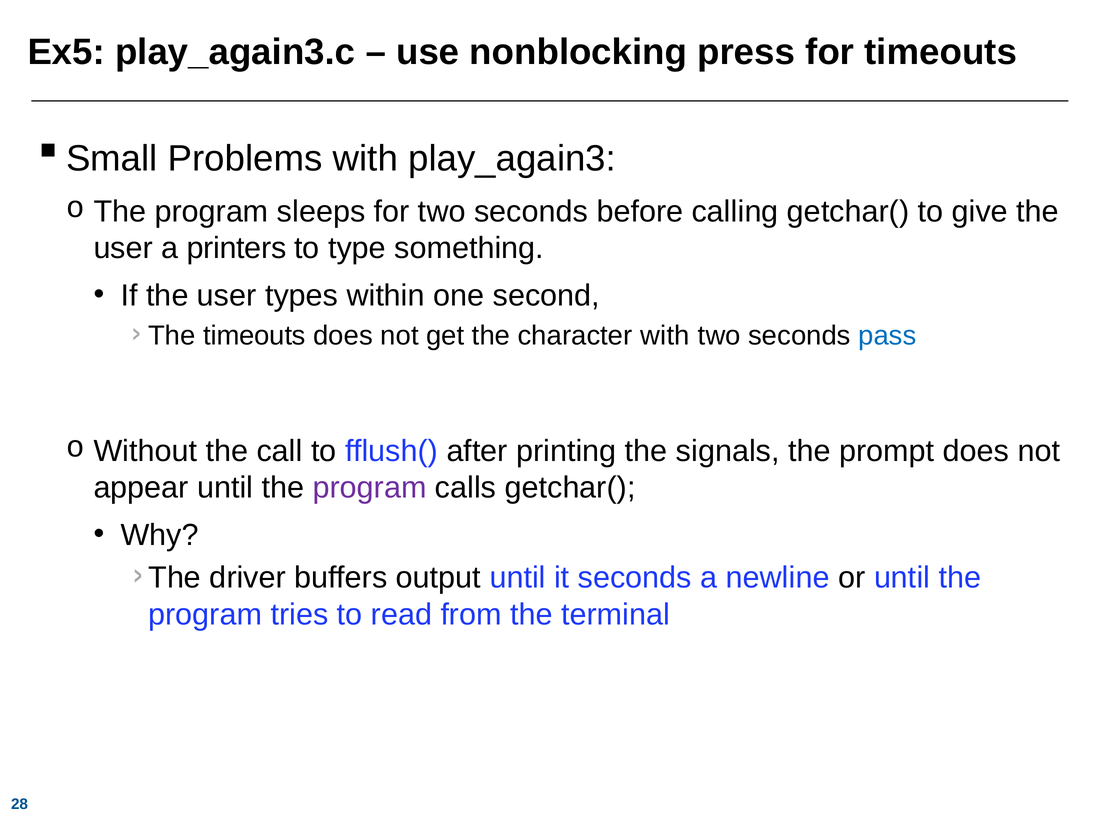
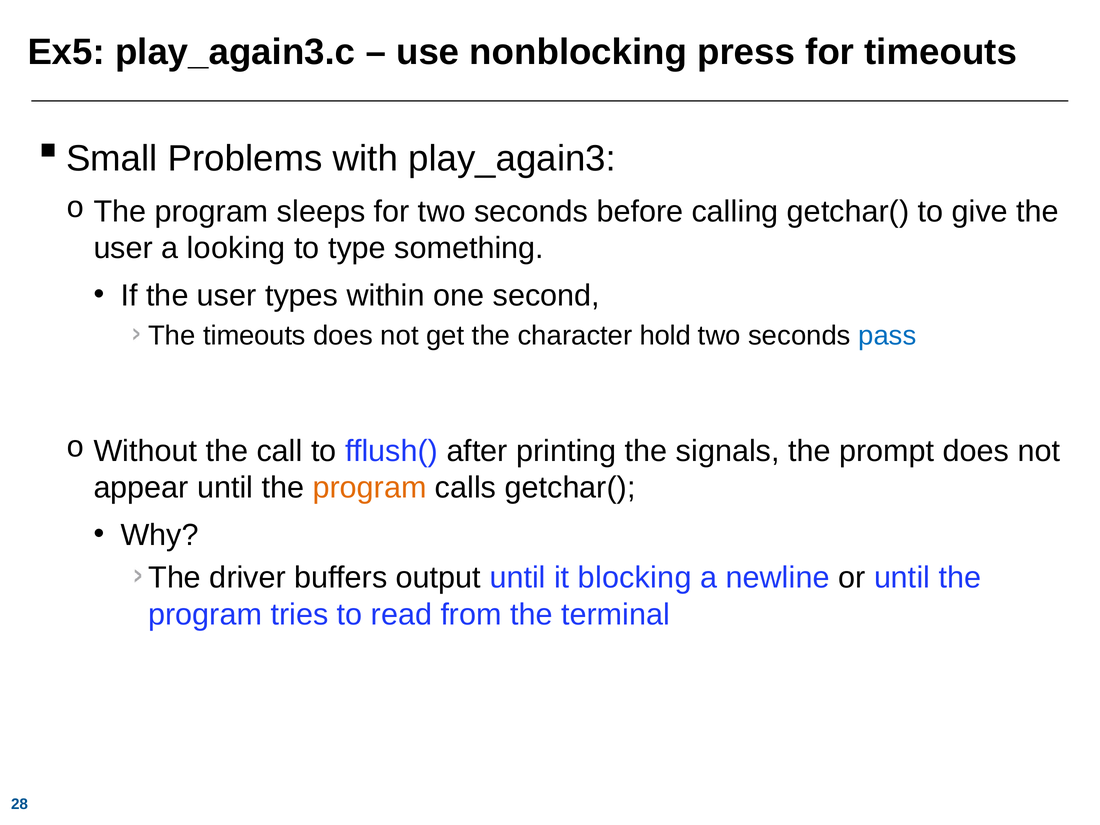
printers: printers -> looking
character with: with -> hold
program at (370, 488) colour: purple -> orange
it seconds: seconds -> blocking
